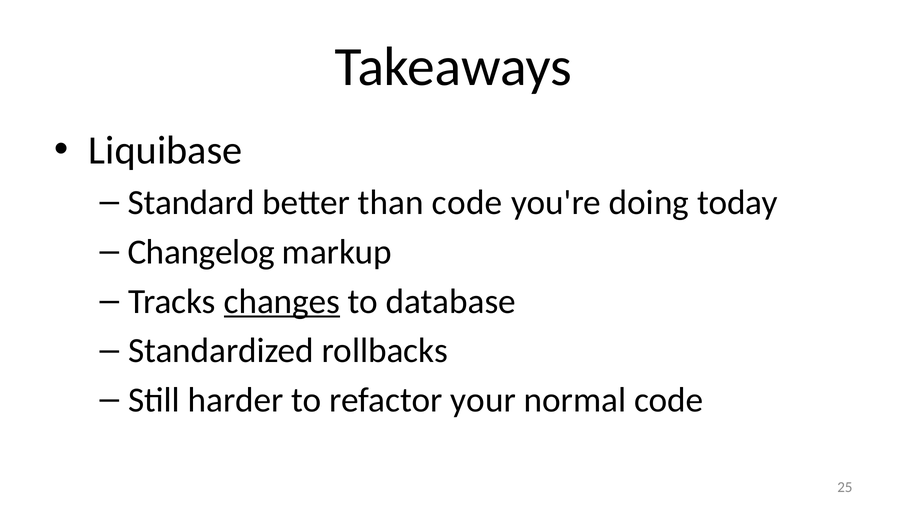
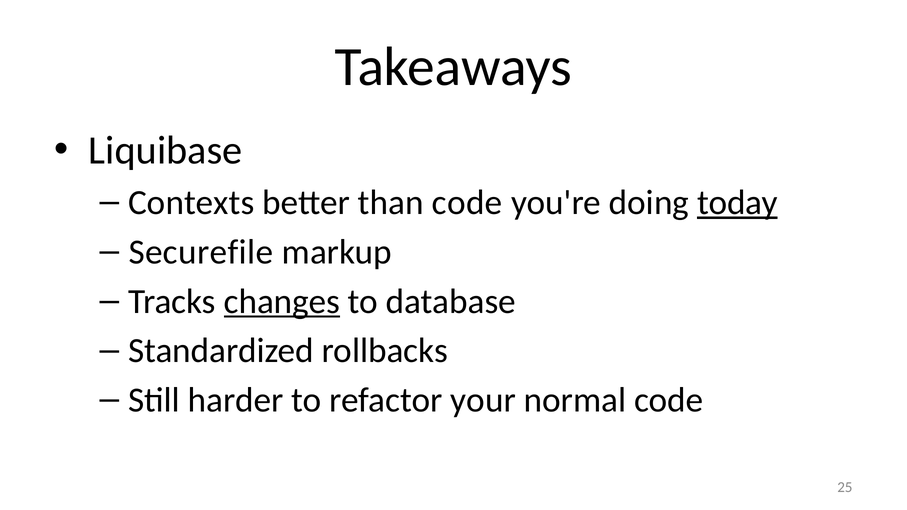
Standard: Standard -> Contexts
today underline: none -> present
Changelog: Changelog -> Securefile
